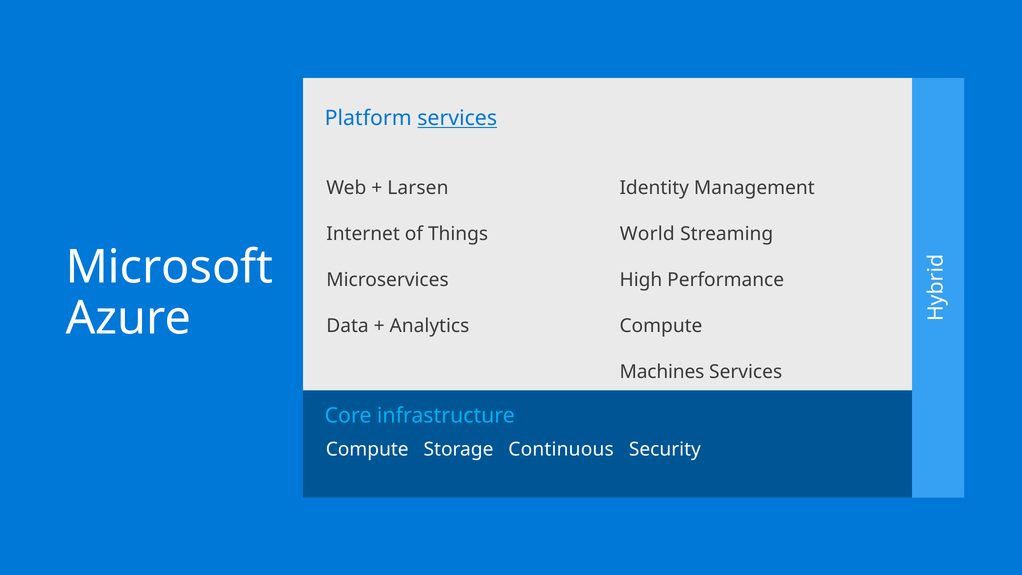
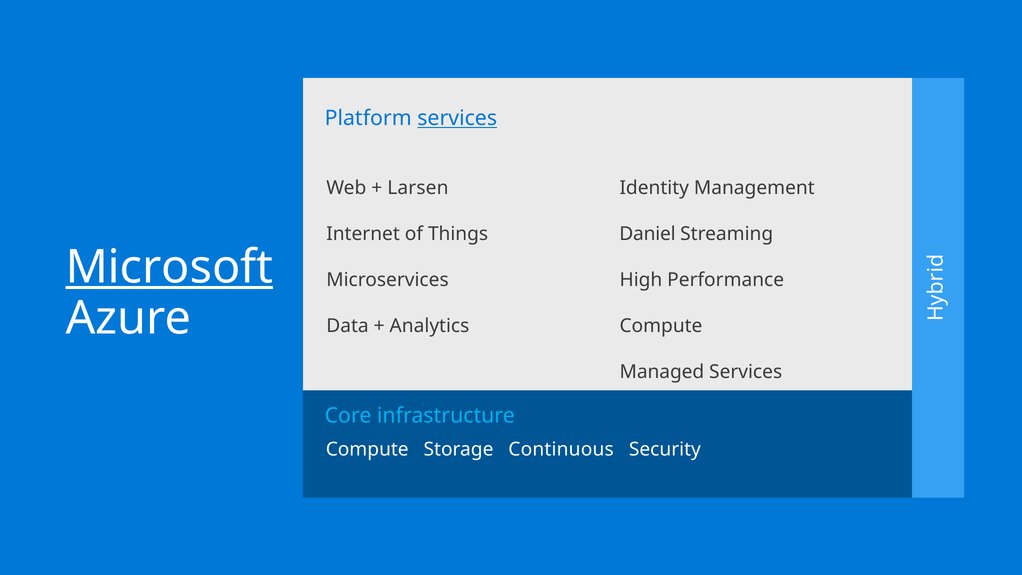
World: World -> Daniel
Microsoft underline: none -> present
Machines: Machines -> Managed
